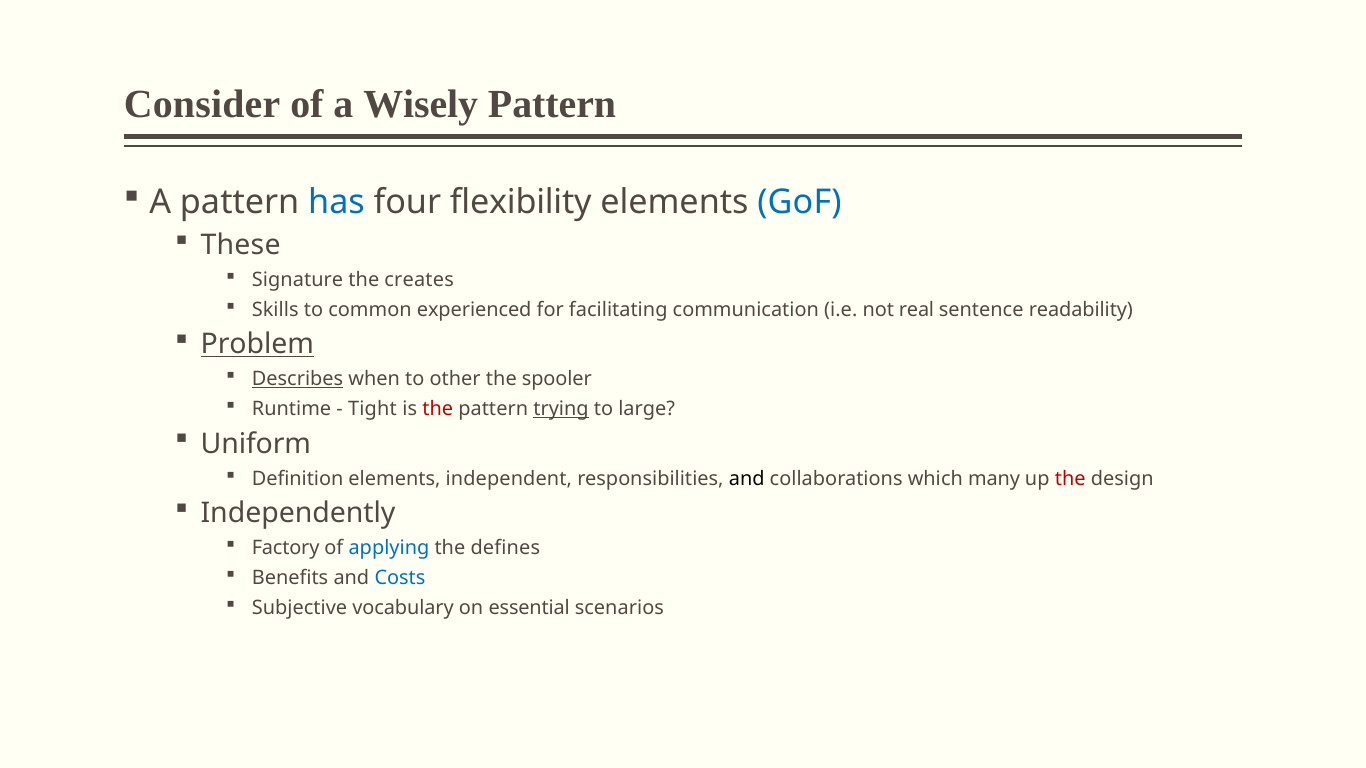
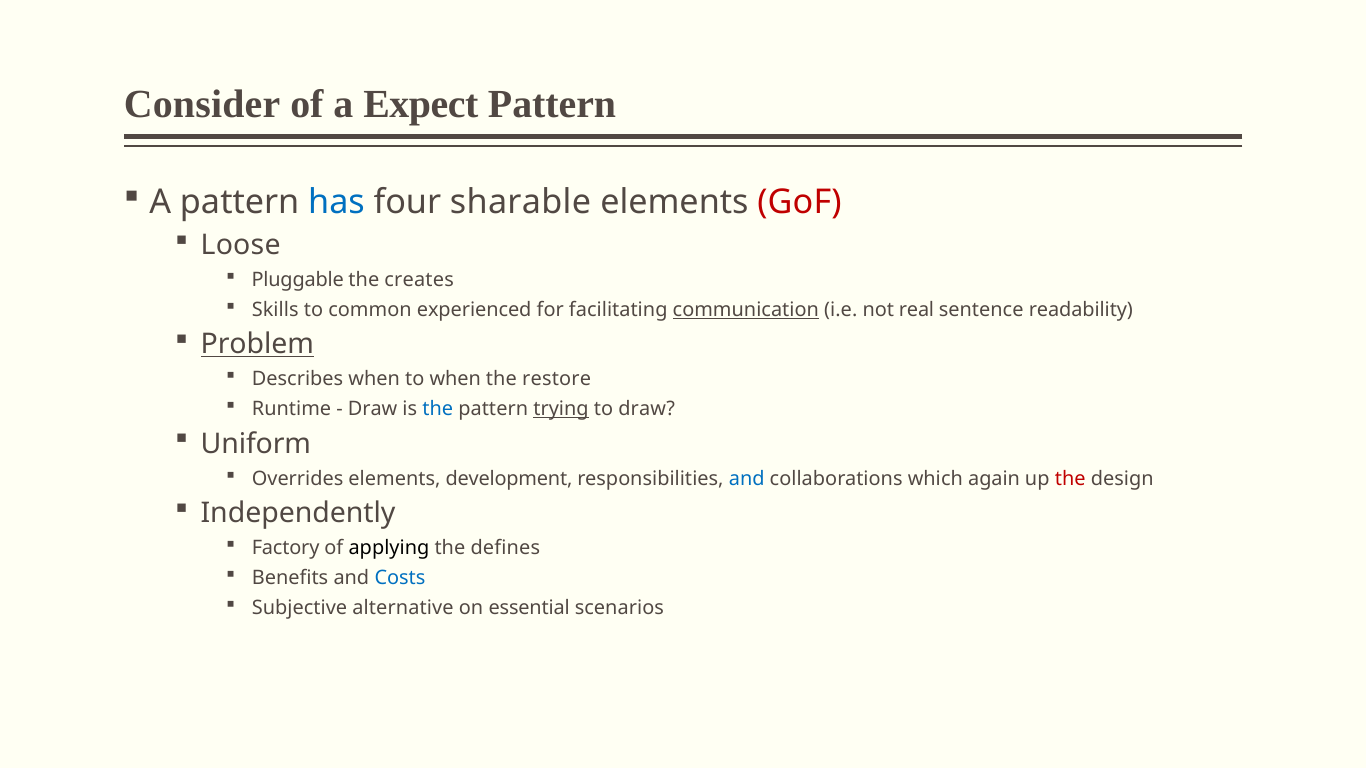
Wisely: Wisely -> Expect
flexibility: flexibility -> sharable
GoF colour: blue -> red
These: These -> Loose
Signature: Signature -> Pluggable
communication underline: none -> present
Describes underline: present -> none
to other: other -> when
spooler: spooler -> restore
Tight at (372, 409): Tight -> Draw
the at (438, 409) colour: red -> blue
to large: large -> draw
Definition: Definition -> Overrides
independent: independent -> development
and at (747, 479) colour: black -> blue
many: many -> again
applying colour: blue -> black
vocabulary: vocabulary -> alternative
